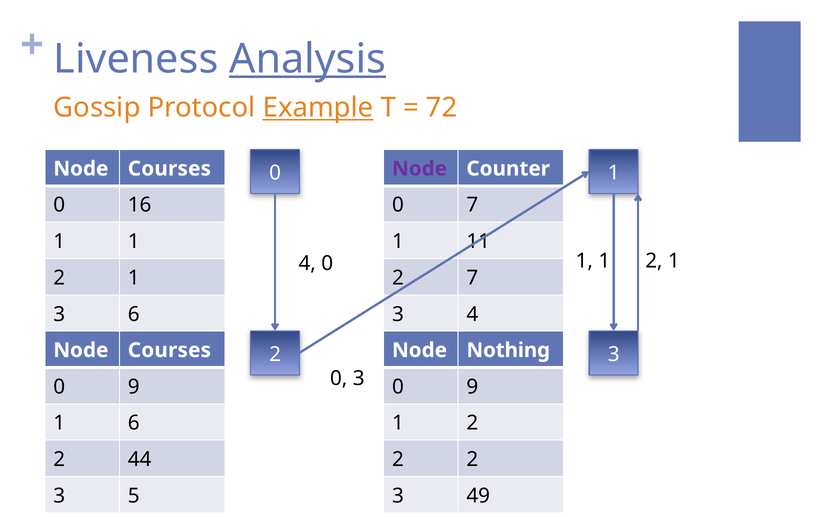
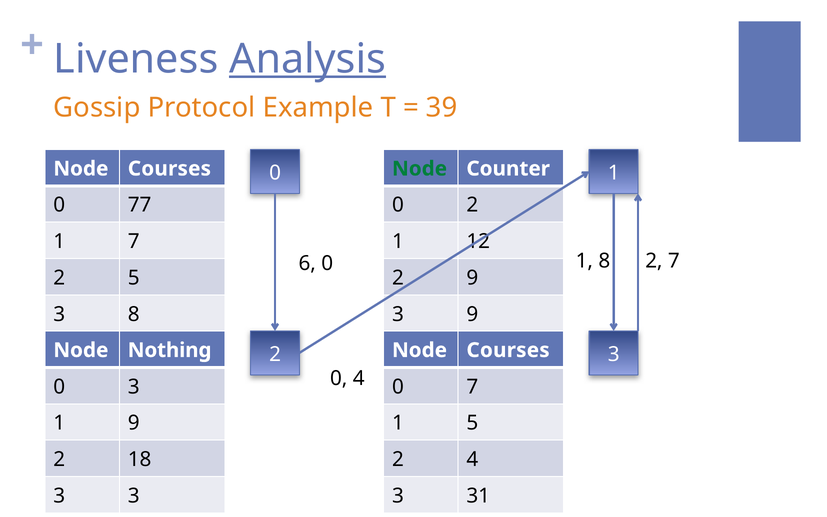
Example underline: present -> none
72: 72 -> 39
Node at (420, 169) colour: purple -> green
16: 16 -> 77
0 7: 7 -> 2
1 at (134, 242): 1 -> 7
11: 11 -> 12
1 at (604, 261): 1 -> 8
1 at (674, 261): 1 -> 7
4 at (307, 263): 4 -> 6
1 at (134, 278): 1 -> 5
2 7: 7 -> 9
3 6: 6 -> 8
4 at (472, 314): 4 -> 9
Courses at (169, 350): Courses -> Nothing
2 Node Nothing: Nothing -> Courses
0 3: 3 -> 4
9 at (134, 387): 9 -> 3
9 at (472, 387): 9 -> 7
1 6: 6 -> 9
2 at (472, 423): 2 -> 5
44: 44 -> 18
2 at (472, 459): 2 -> 4
3 5: 5 -> 3
49: 49 -> 31
